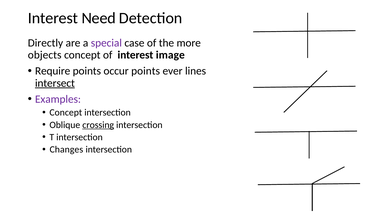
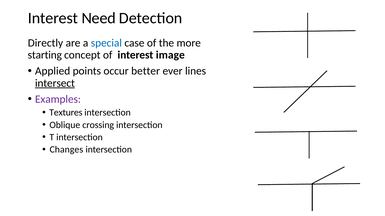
special colour: purple -> blue
objects: objects -> starting
Require: Require -> Applied
occur points: points -> better
Concept at (66, 113): Concept -> Textures
crossing underline: present -> none
